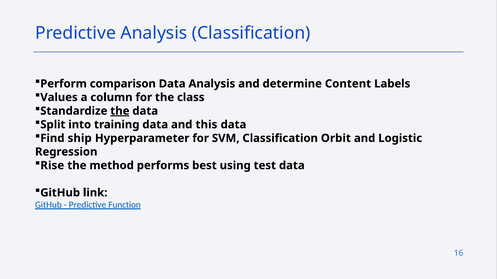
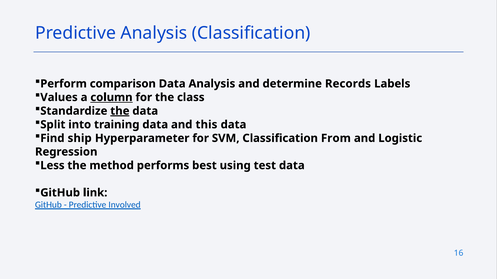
Content: Content -> Records
column underline: none -> present
Orbit: Orbit -> From
Rise: Rise -> Less
Function: Function -> Involved
